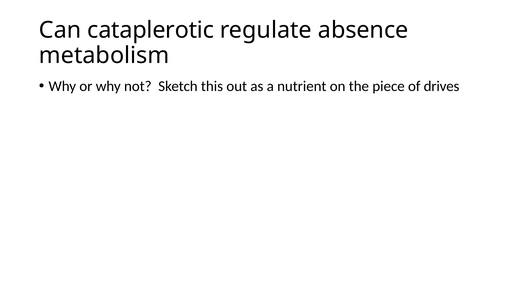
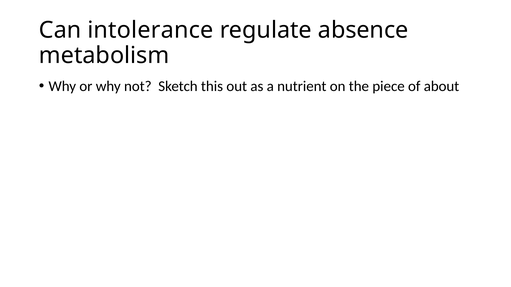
cataplerotic: cataplerotic -> intolerance
drives: drives -> about
